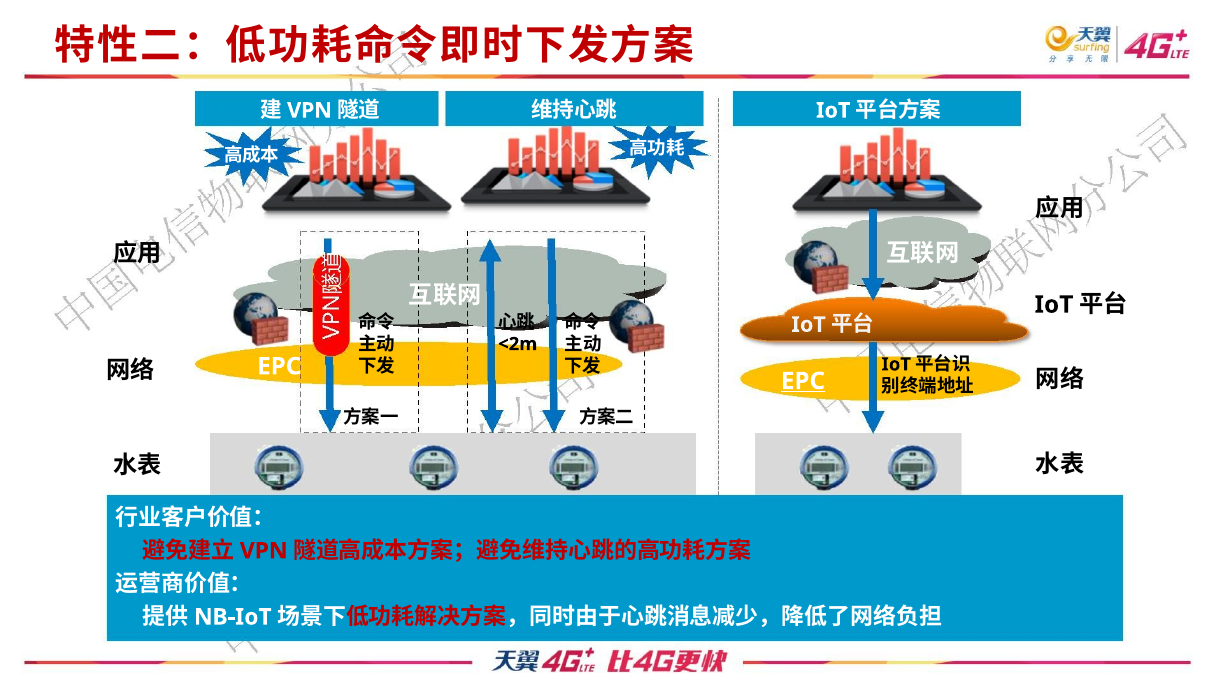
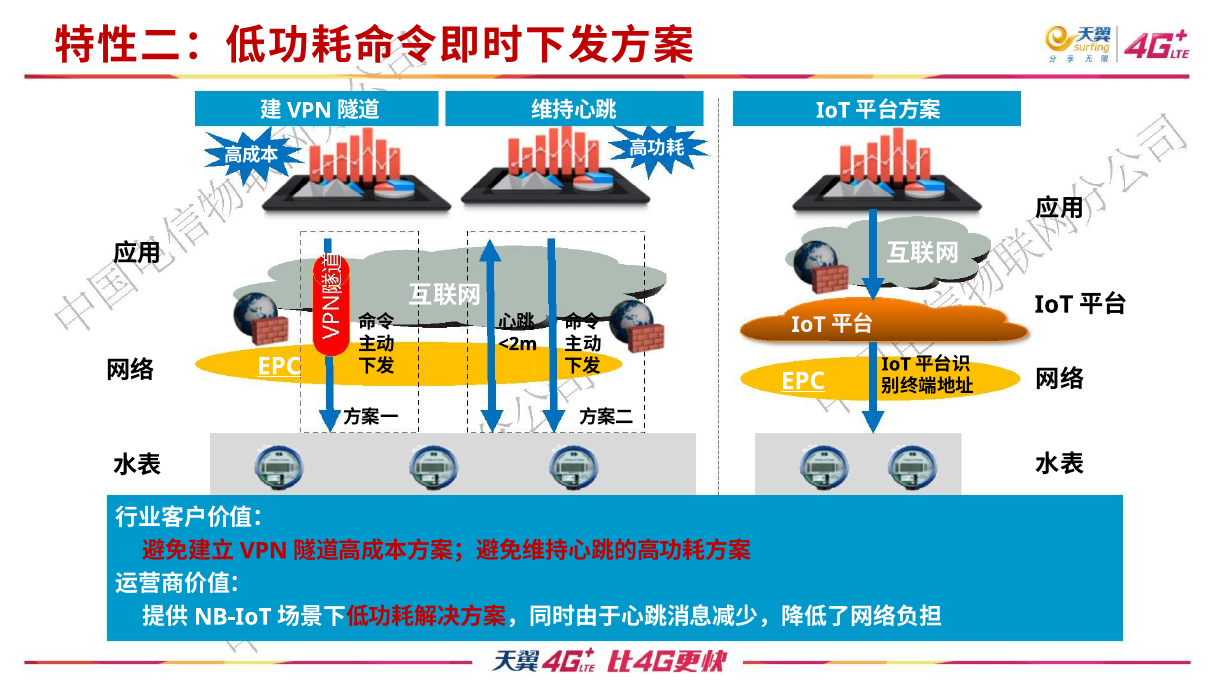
EPC at (279, 366) underline: none -> present
